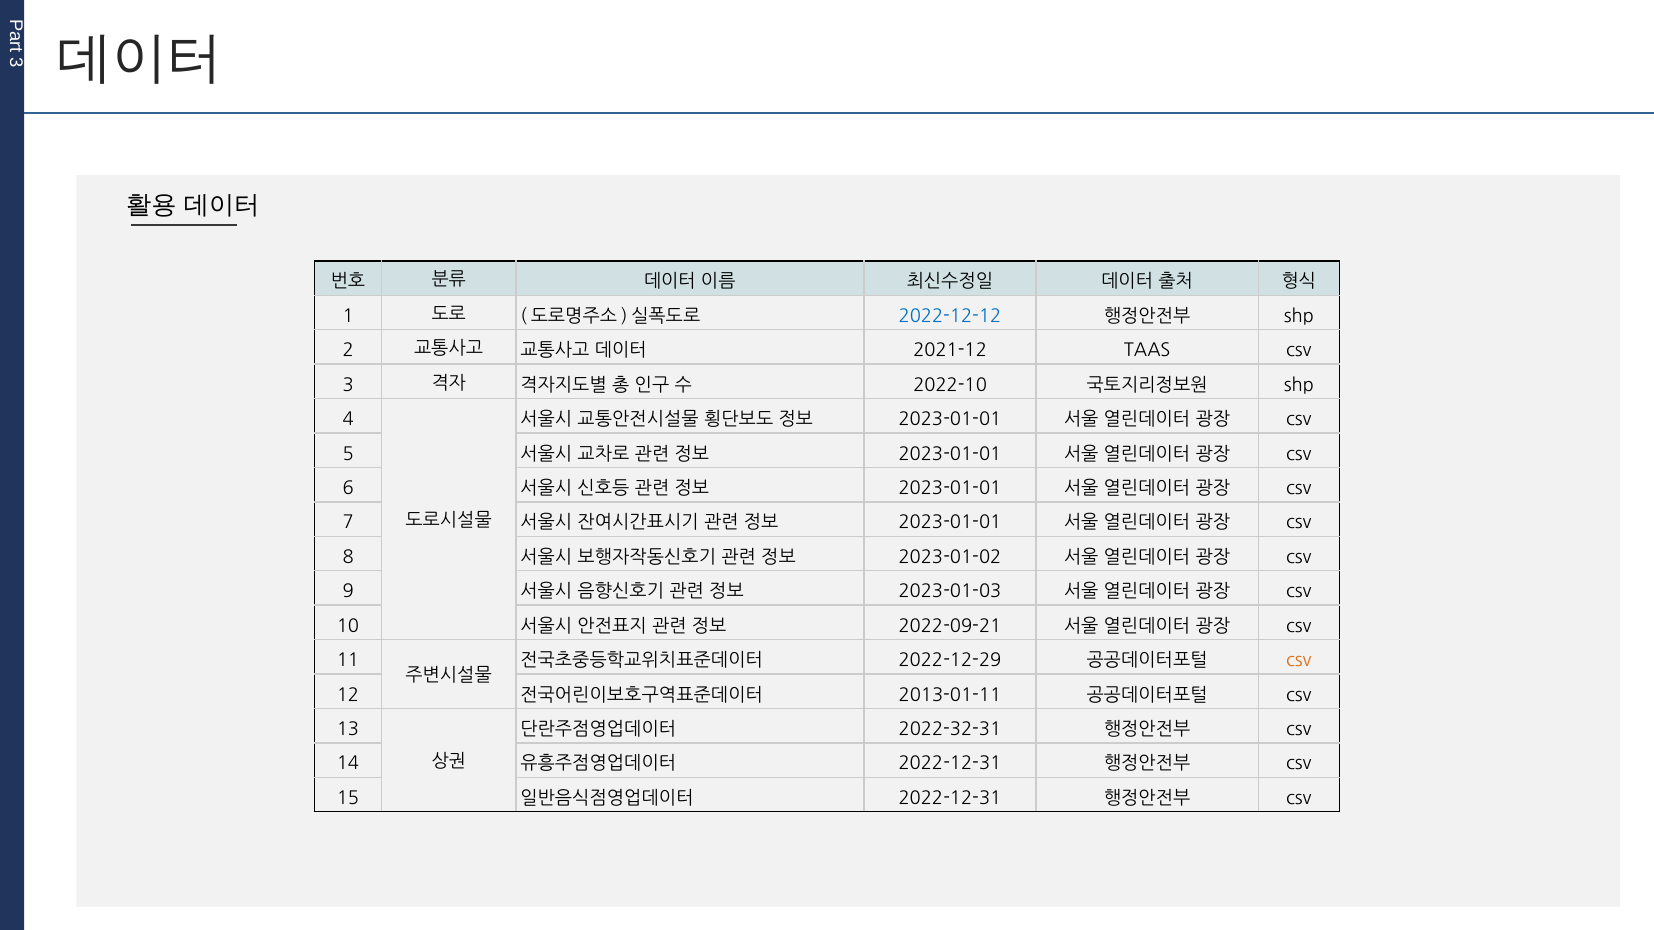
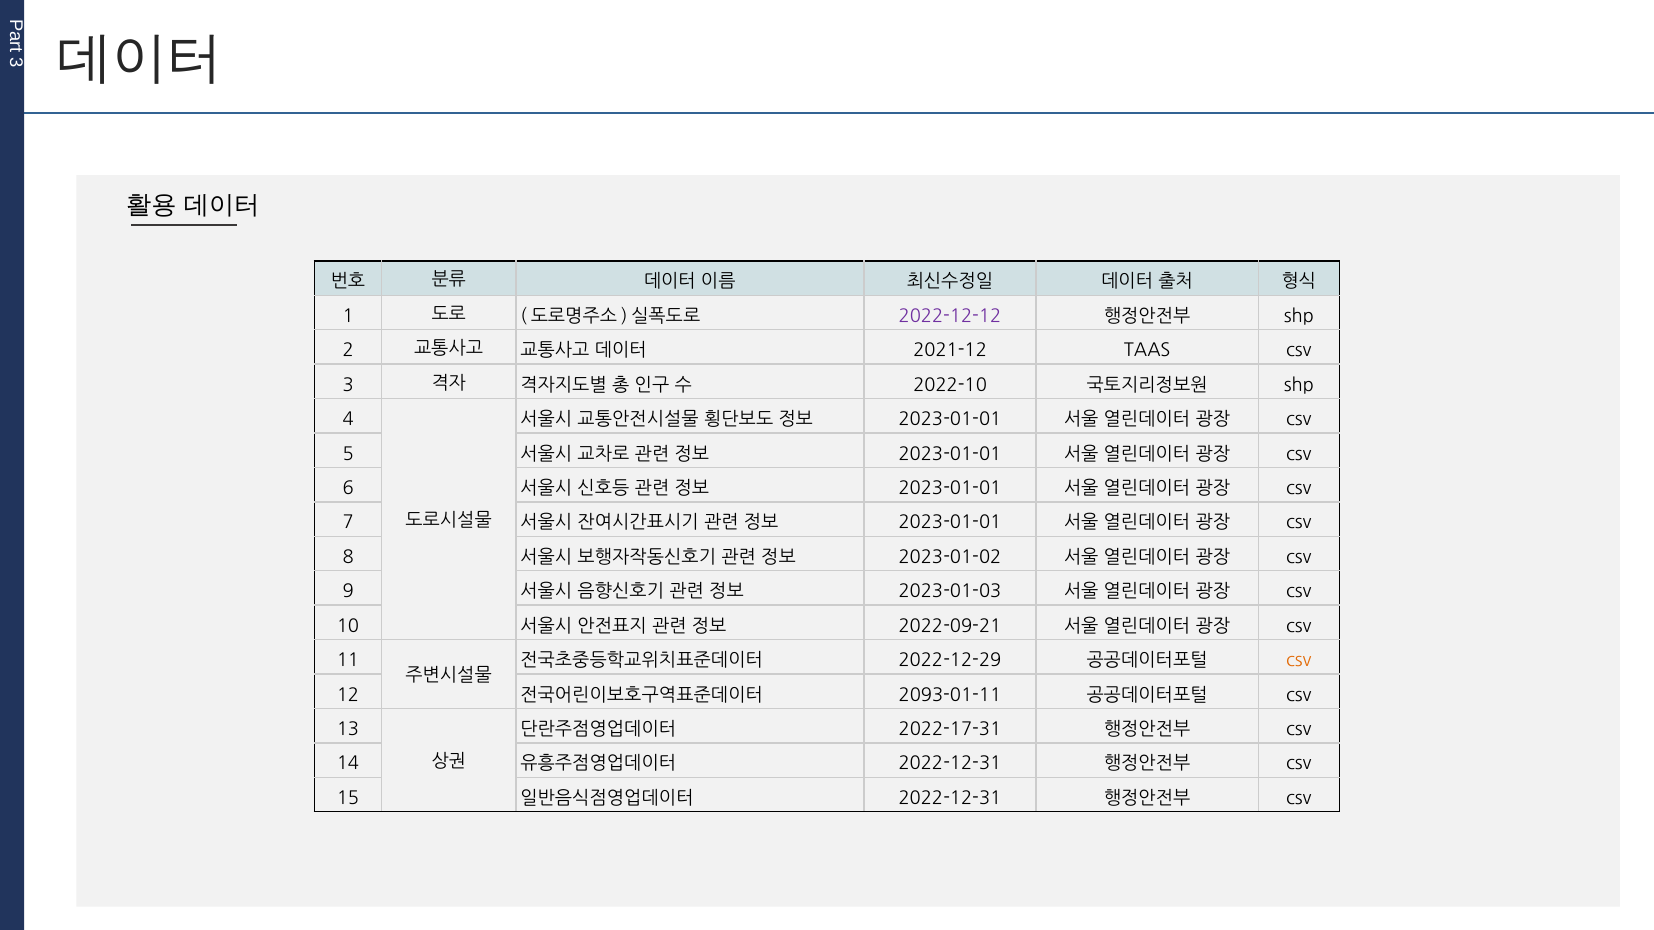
2022-12-12 colour: blue -> purple
2013-01-11: 2013-01-11 -> 2093-01-11
2022-32-31: 2022-32-31 -> 2022-17-31
